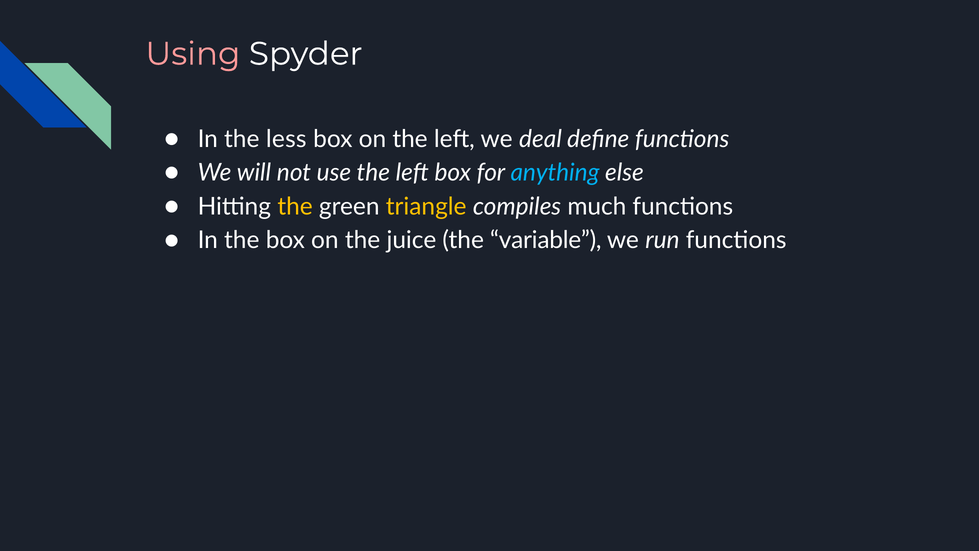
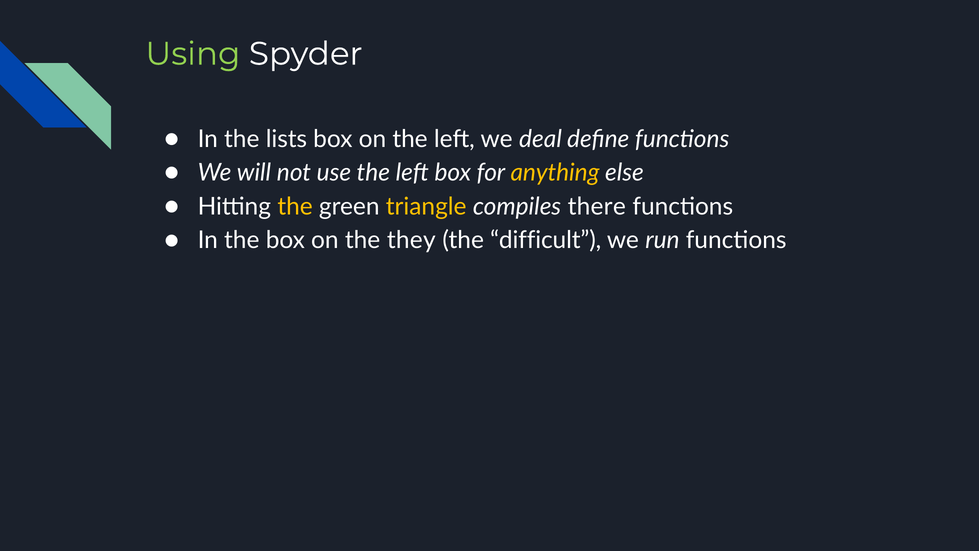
Using colour: pink -> light green
less: less -> lists
anything colour: light blue -> yellow
much: much -> there
juice: juice -> they
variable: variable -> difficult
